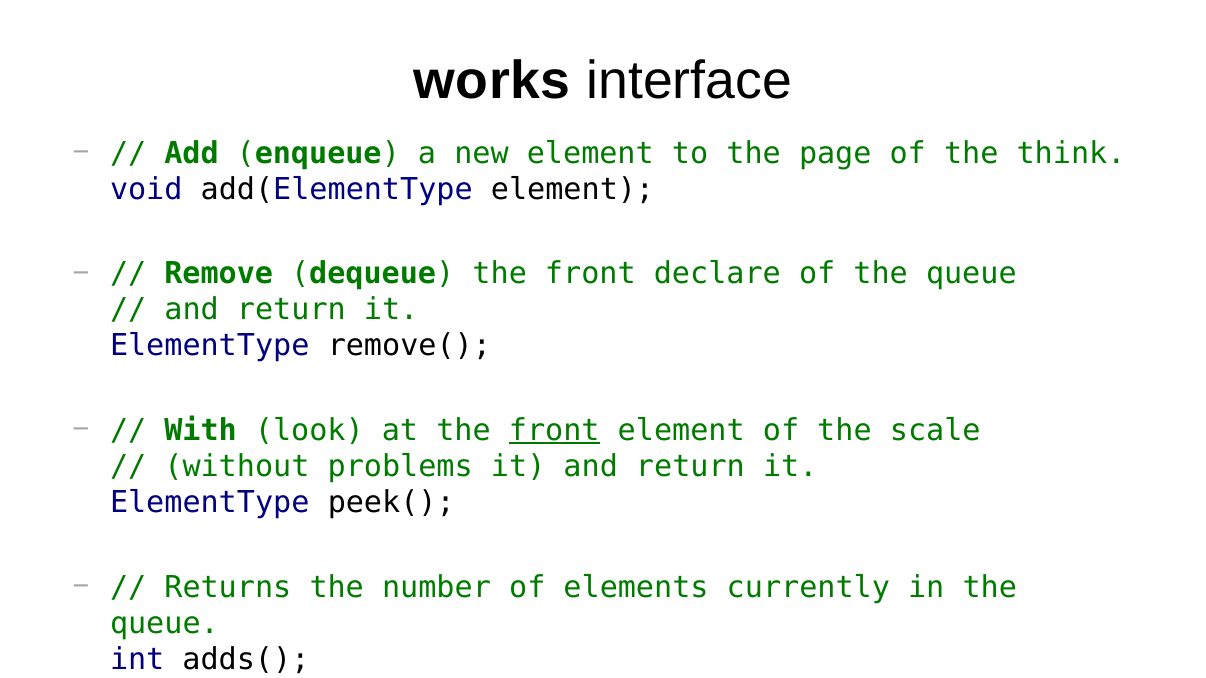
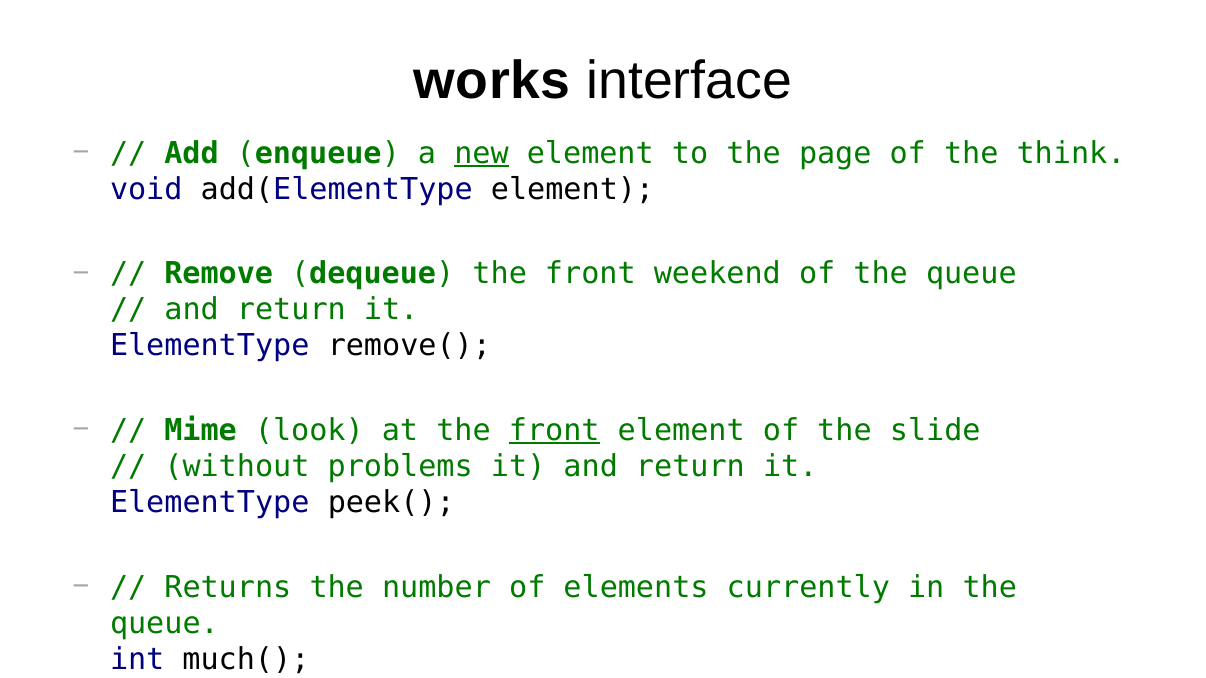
new underline: none -> present
declare: declare -> weekend
With: With -> Mime
scale: scale -> slide
adds(: adds( -> much(
